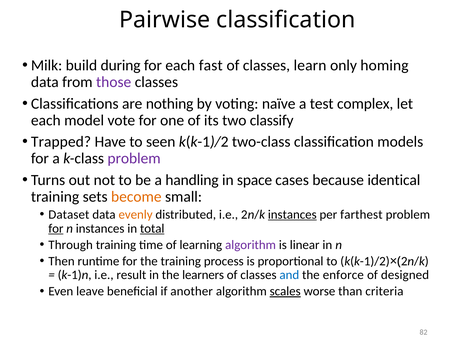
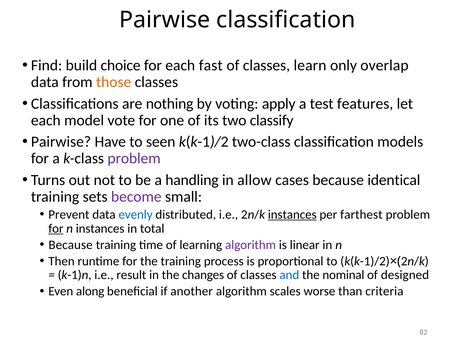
Milk: Milk -> Find
during: during -> choice
homing: homing -> overlap
those colour: purple -> orange
naïve: naïve -> apply
complex: complex -> features
Trapped at (61, 142): Trapped -> Pairwise
space: space -> allow
become colour: orange -> purple
Dataset: Dataset -> Prevent
evenly colour: orange -> blue
total underline: present -> none
Through at (71, 245): Through -> Because
learners: learners -> changes
enforce: enforce -> nominal
leave: leave -> along
scales underline: present -> none
